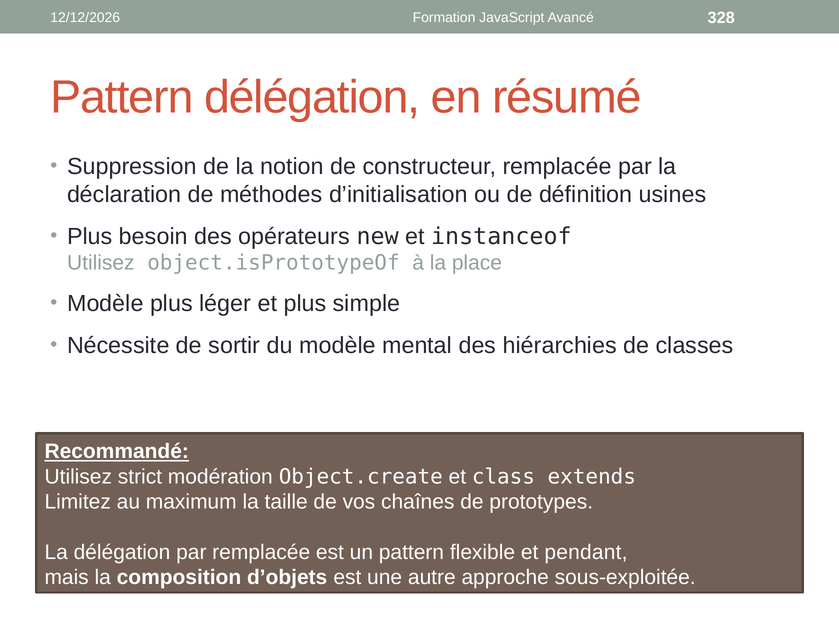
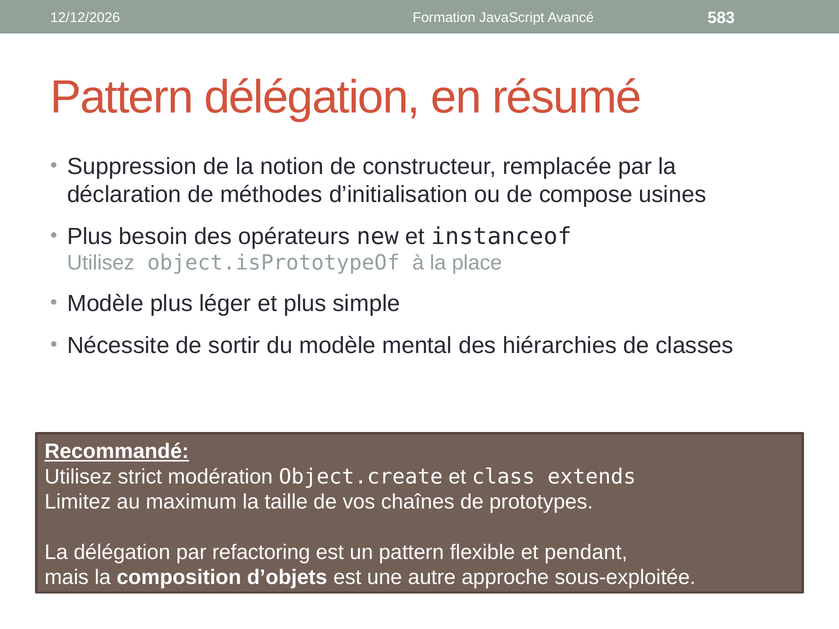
328: 328 -> 583
définition: définition -> compose
par remplacée: remplacée -> refactoring
